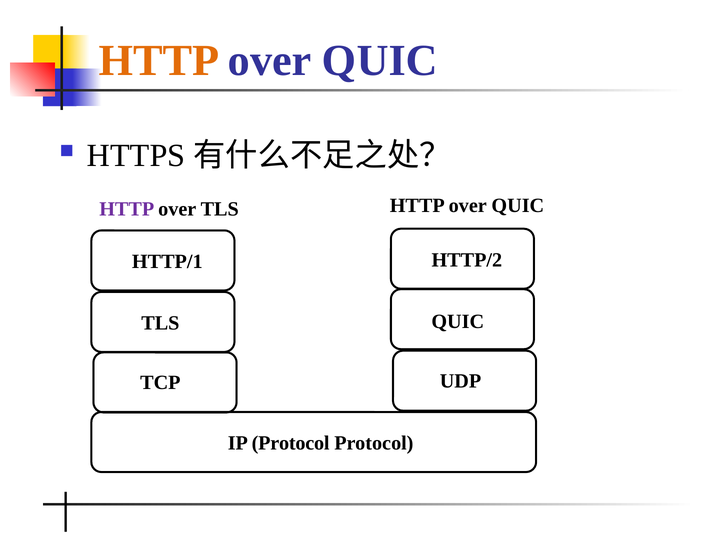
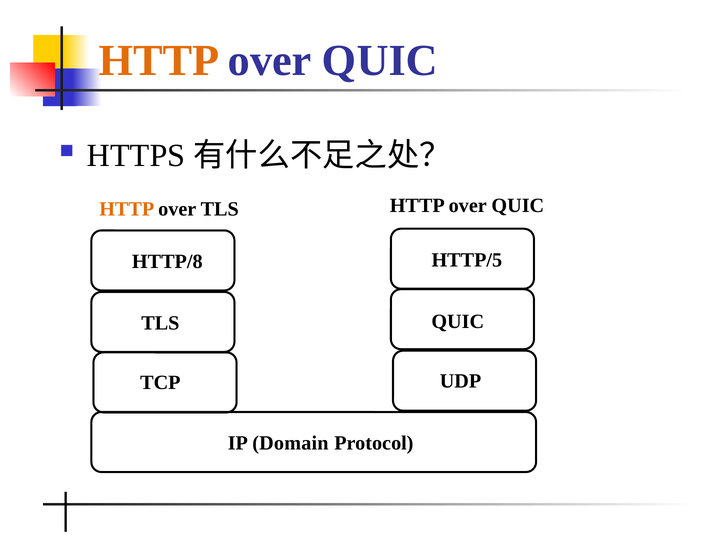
HTTP at (127, 209) colour: purple -> orange
HTTP/2: HTTP/2 -> HTTP/5
HTTP/1: HTTP/1 -> HTTP/8
IP Protocol: Protocol -> Domain
